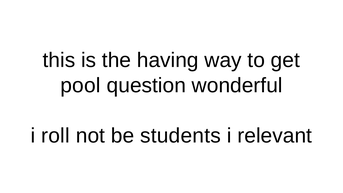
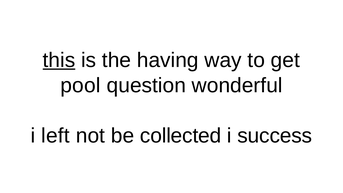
this underline: none -> present
roll: roll -> left
students: students -> collected
relevant: relevant -> success
